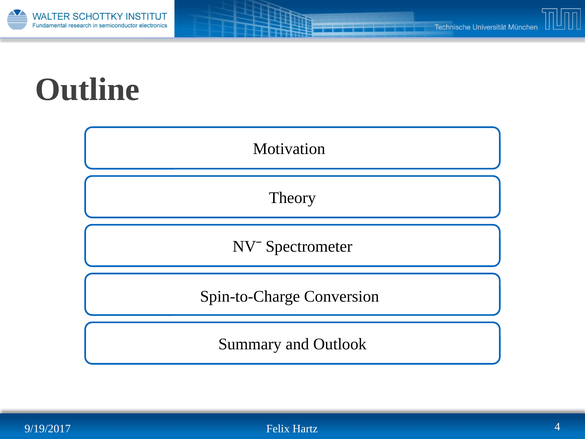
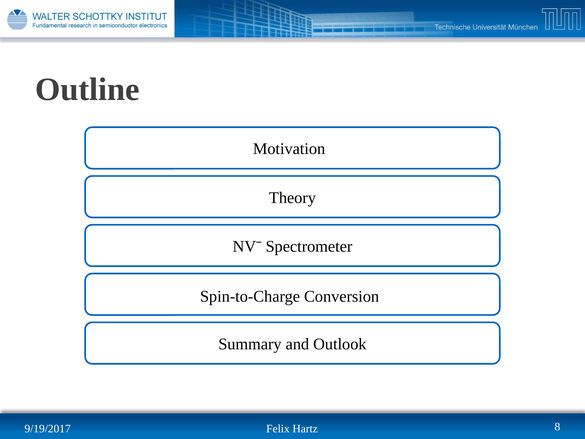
4: 4 -> 8
